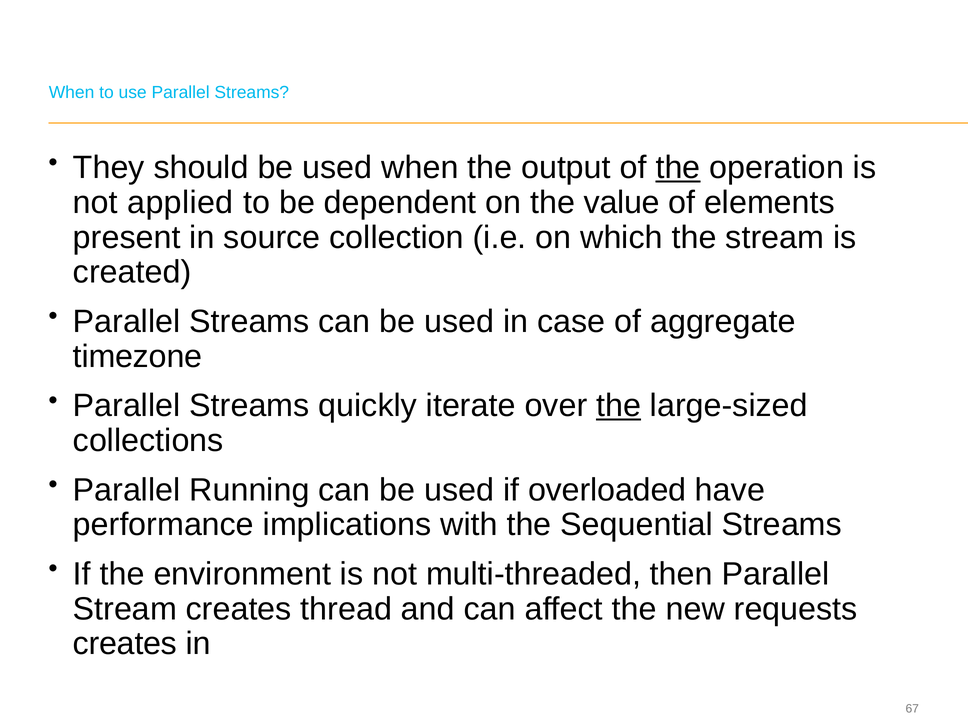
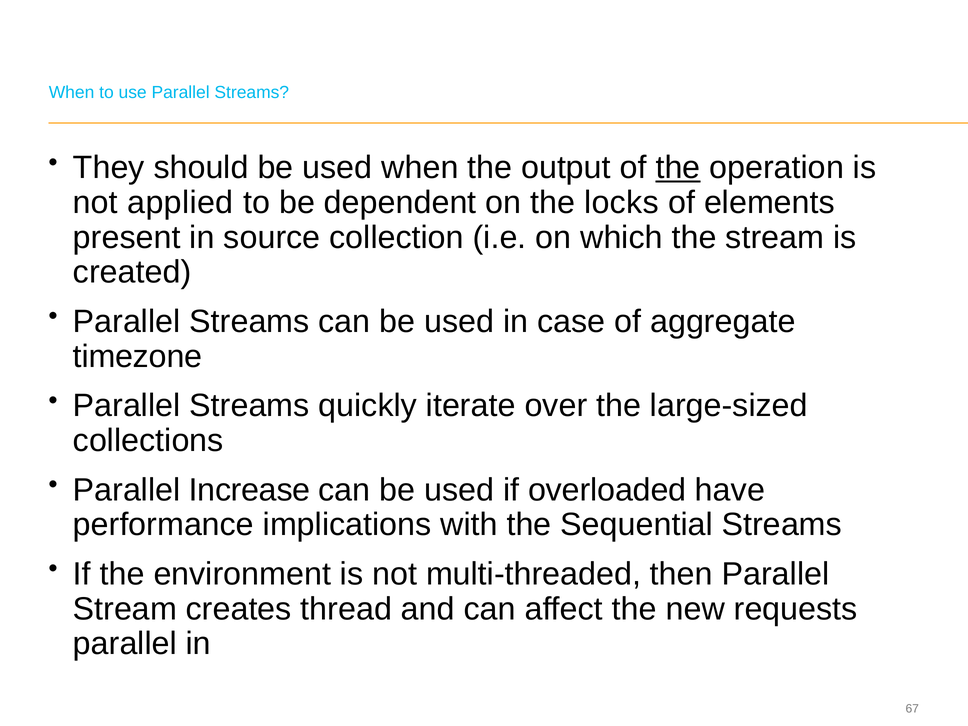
value: value -> locks
the at (619, 406) underline: present -> none
Running: Running -> Increase
creates at (125, 644): creates -> parallel
